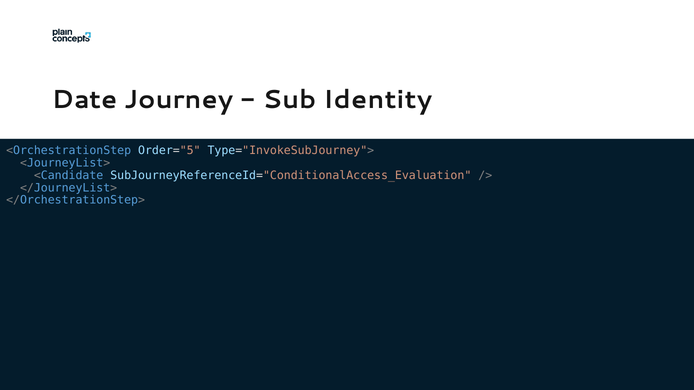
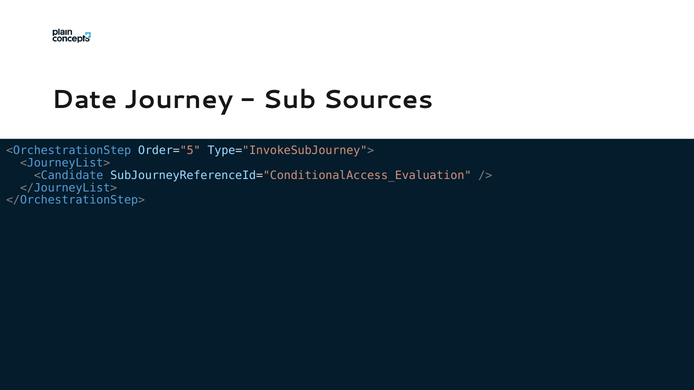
Identity: Identity -> Sources
